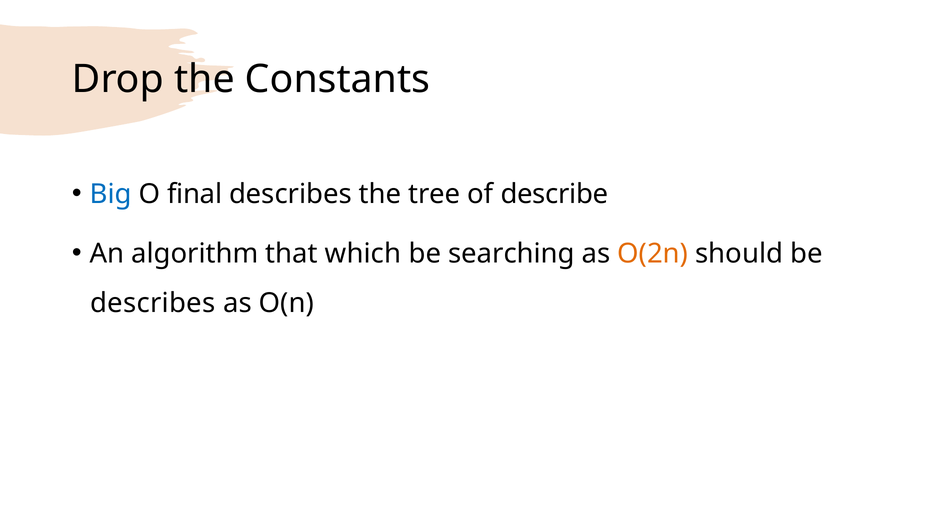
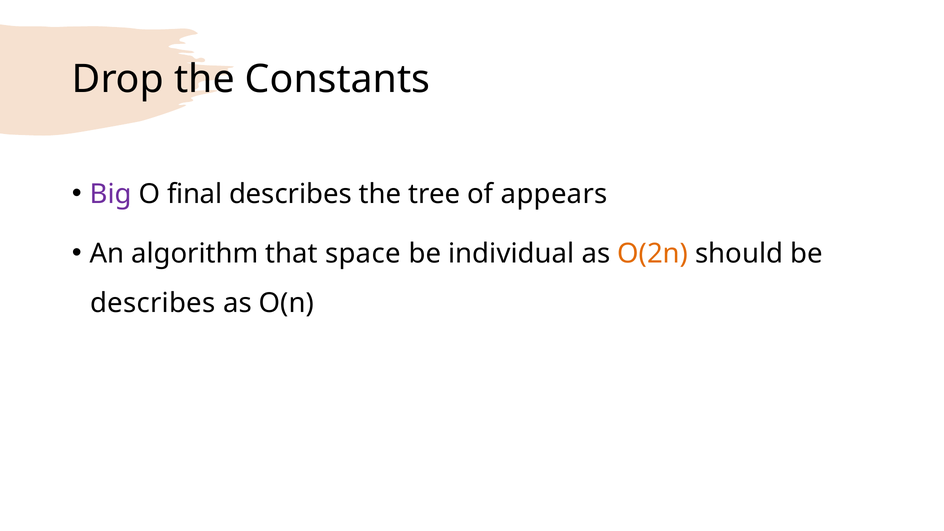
Big colour: blue -> purple
describe: describe -> appears
which: which -> space
searching: searching -> individual
